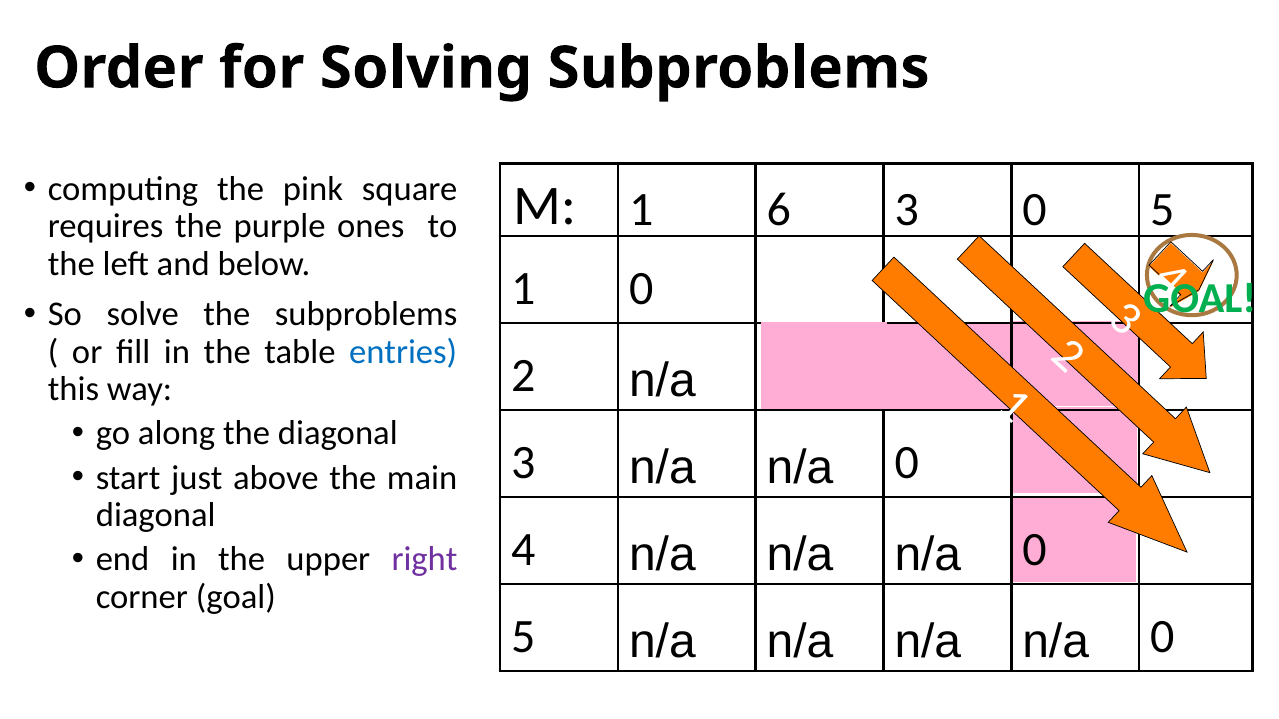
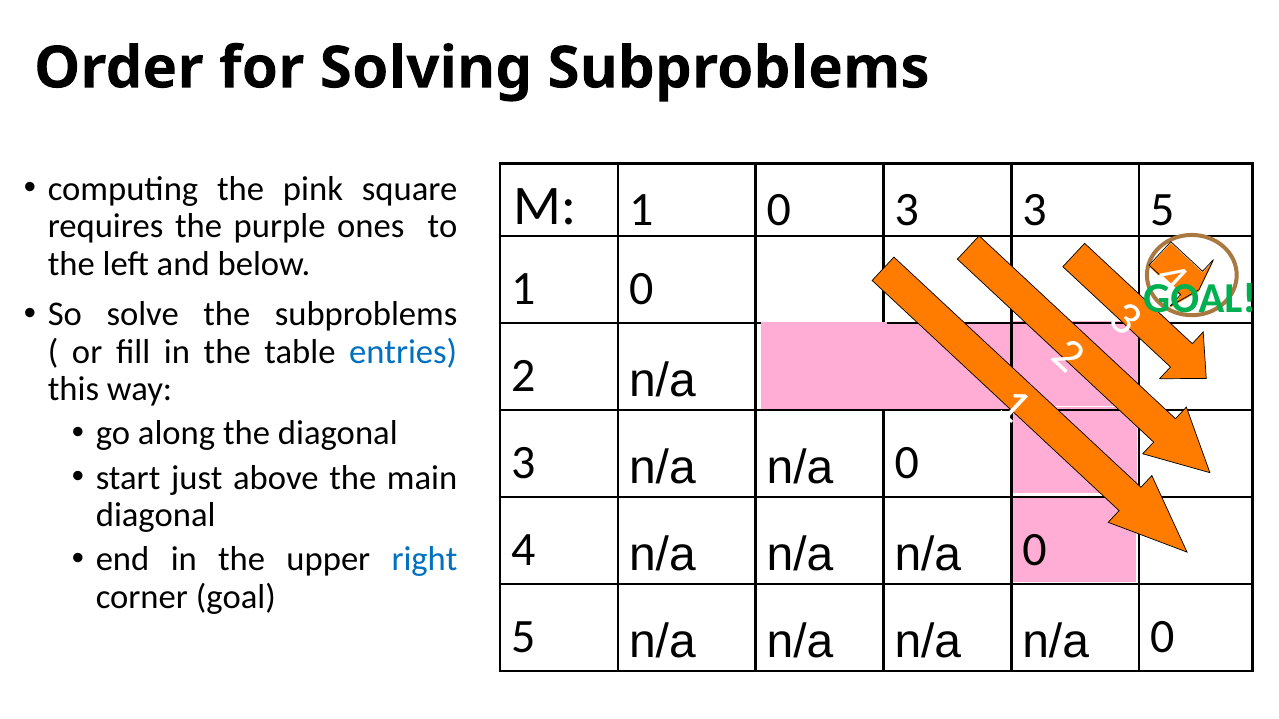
6 at (779, 210): 6 -> 0
3 0: 0 -> 3
right colour: purple -> blue
